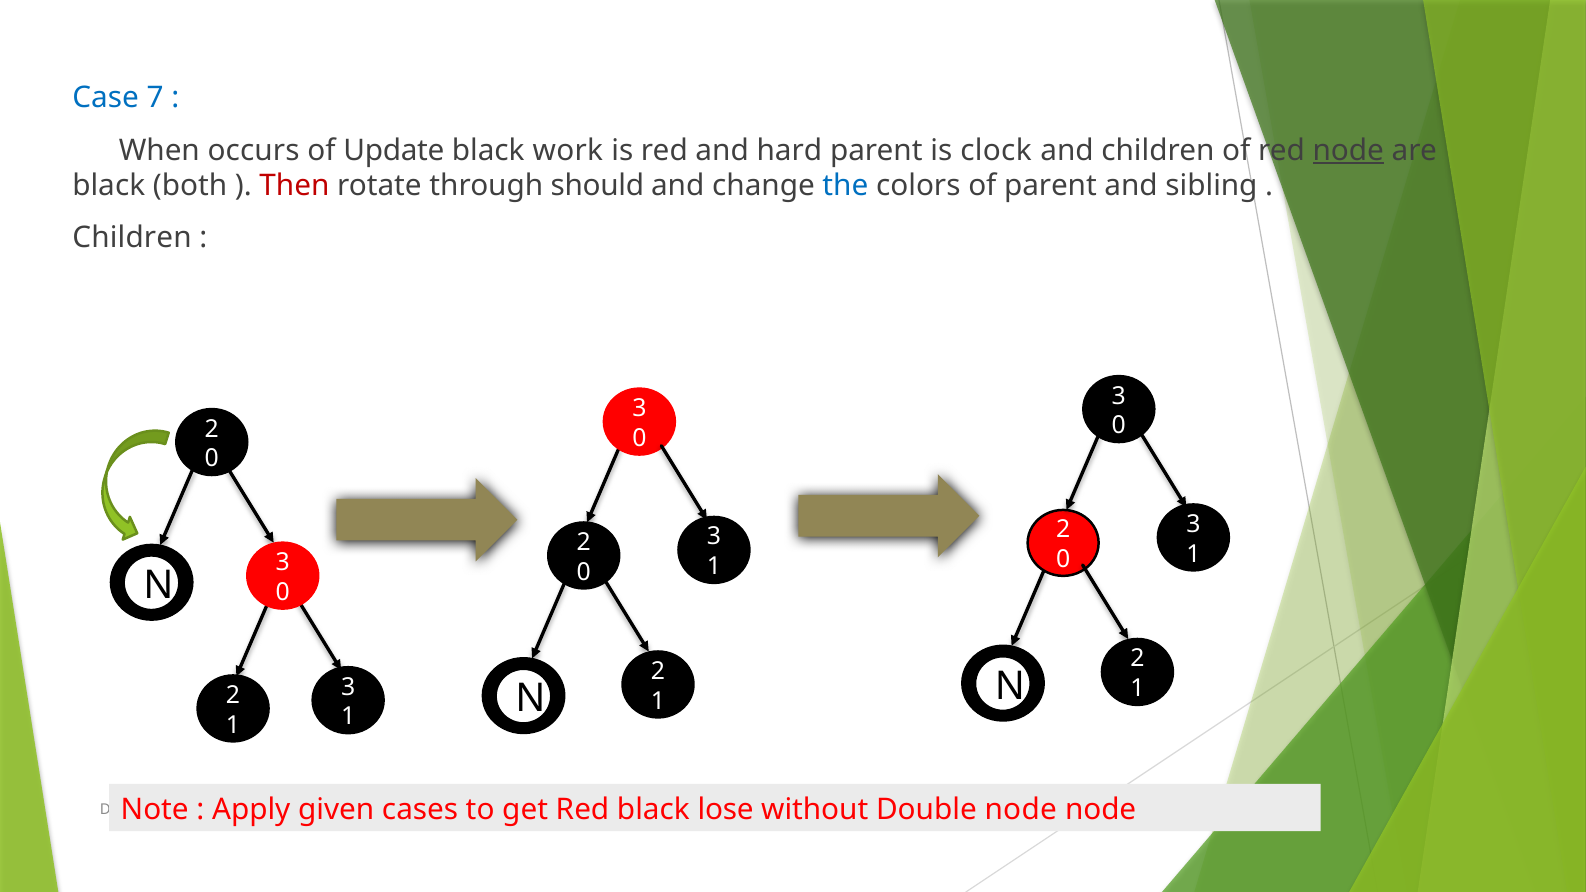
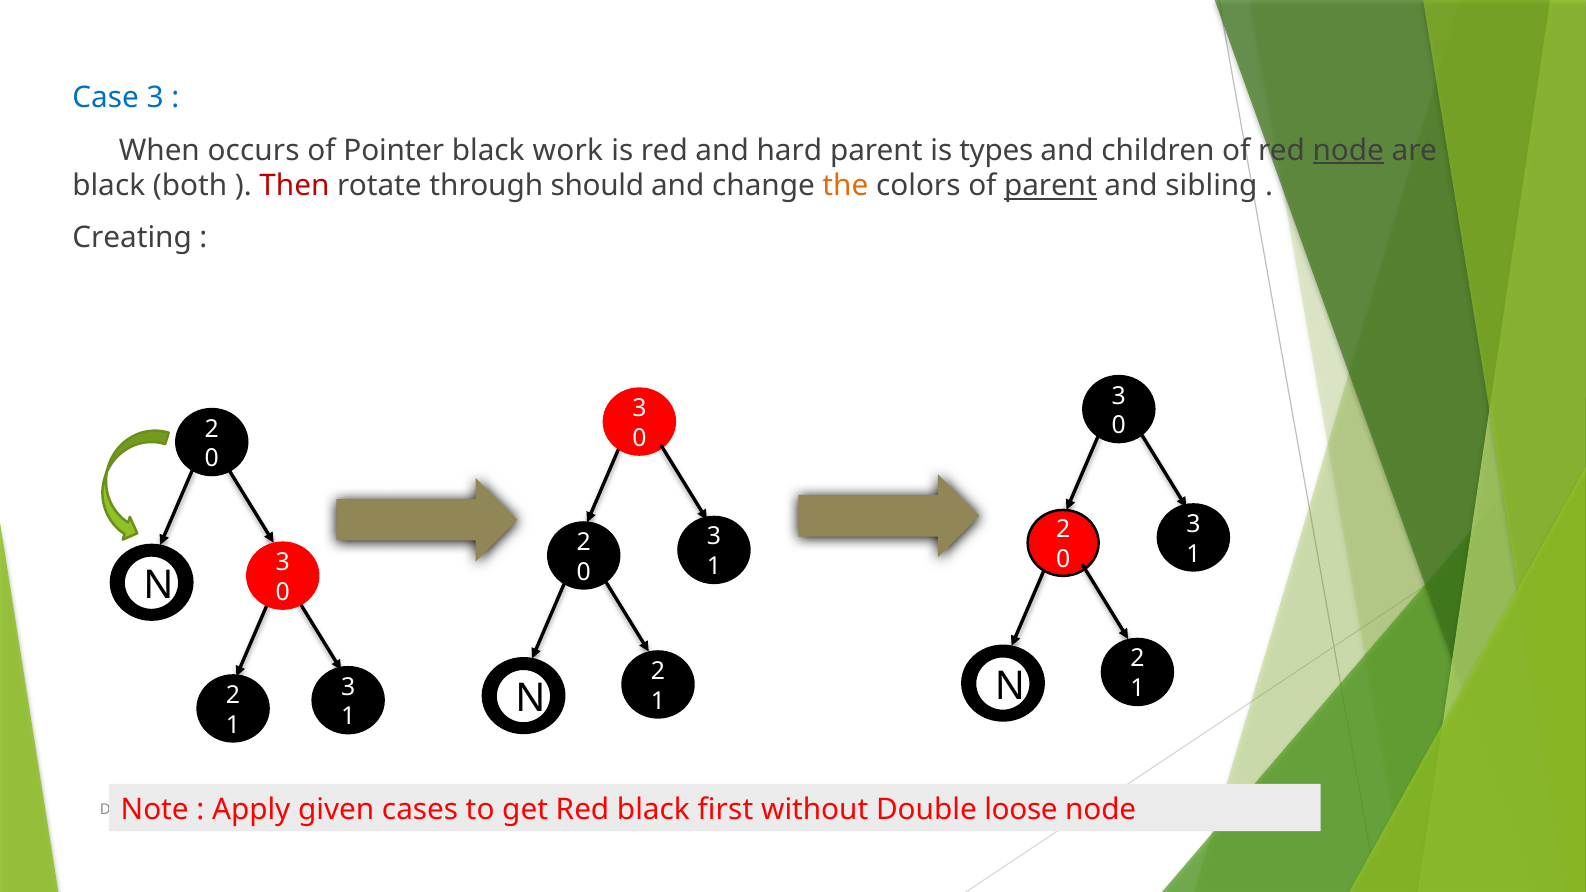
Case 7: 7 -> 3
Update: Update -> Pointer
clock: clock -> types
the colour: blue -> orange
parent at (1050, 186) underline: none -> present
Children at (132, 238): Children -> Creating
lose: lose -> first
Double node: node -> loose
